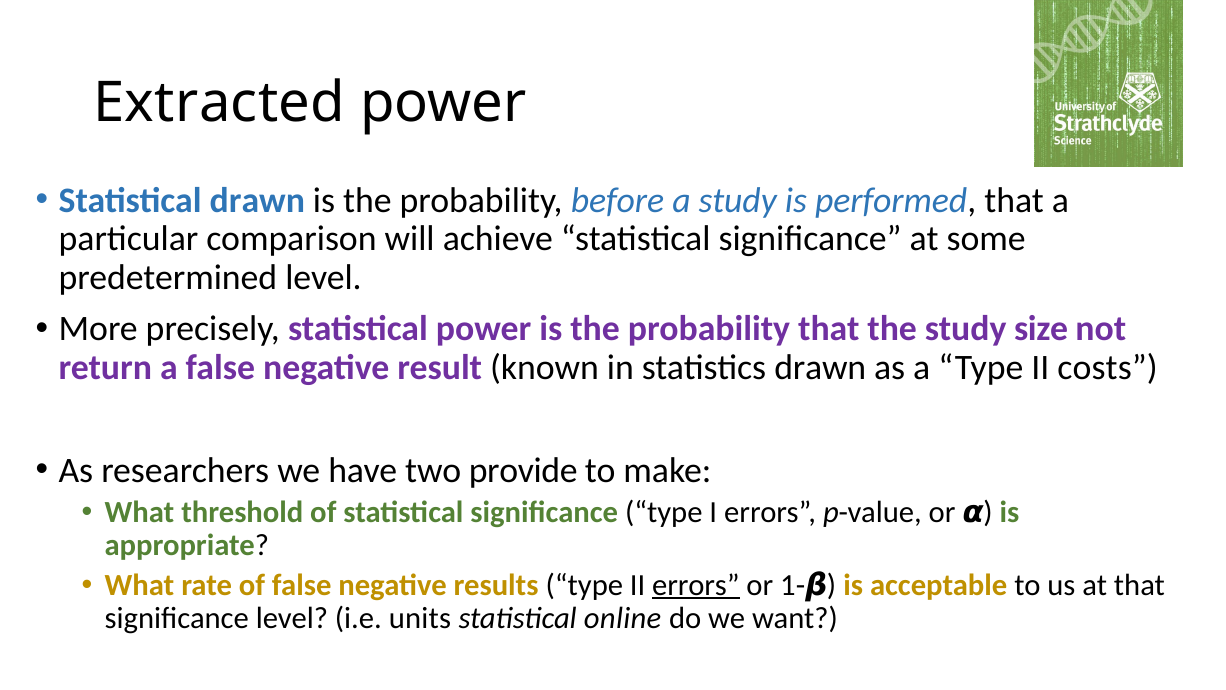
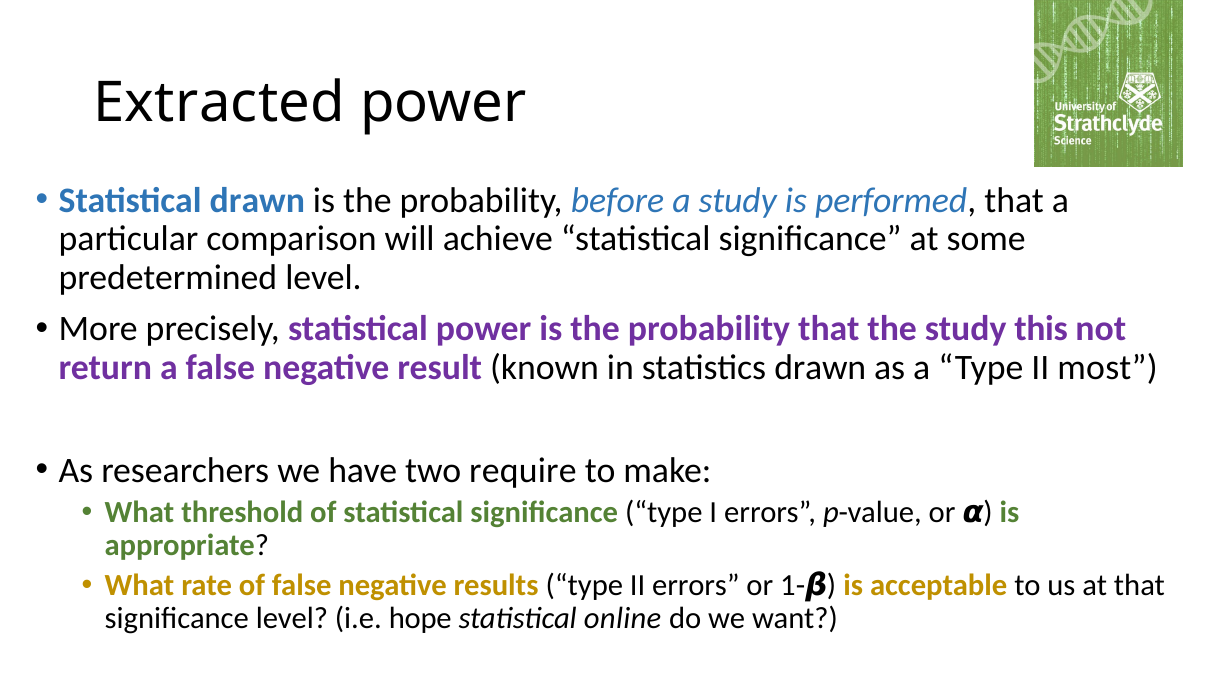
size: size -> this
costs: costs -> most
provide: provide -> require
errors at (696, 585) underline: present -> none
units: units -> hope
